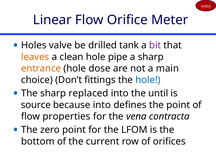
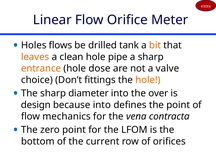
valve: valve -> flows
bit colour: purple -> orange
main: main -> valve
hole at (148, 80) colour: blue -> orange
replaced: replaced -> diameter
until: until -> over
source: source -> design
properties: properties -> mechanics
